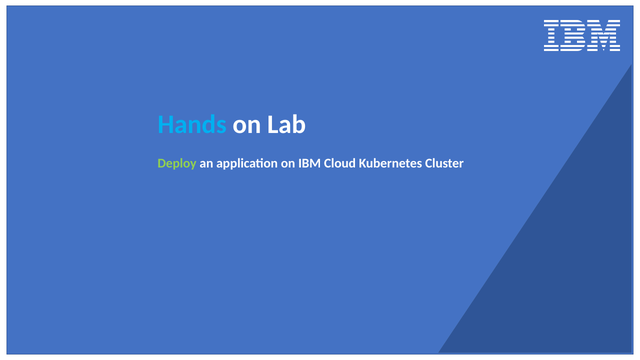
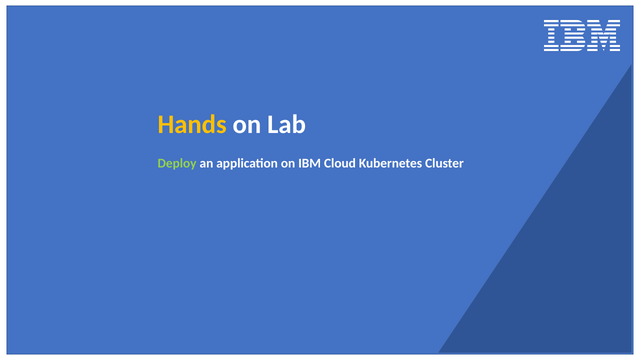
Hands colour: light blue -> yellow
